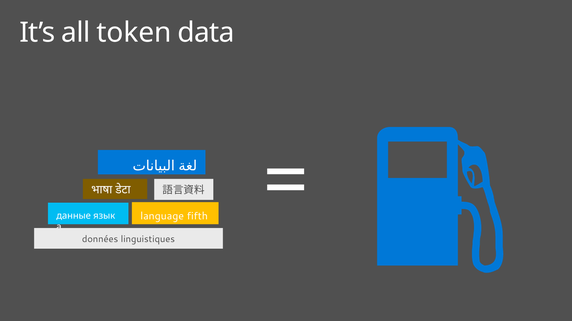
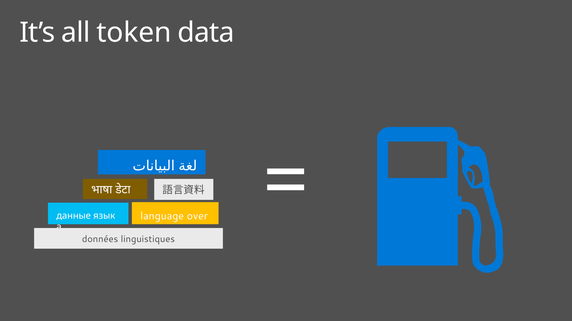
fifth: fifth -> over
